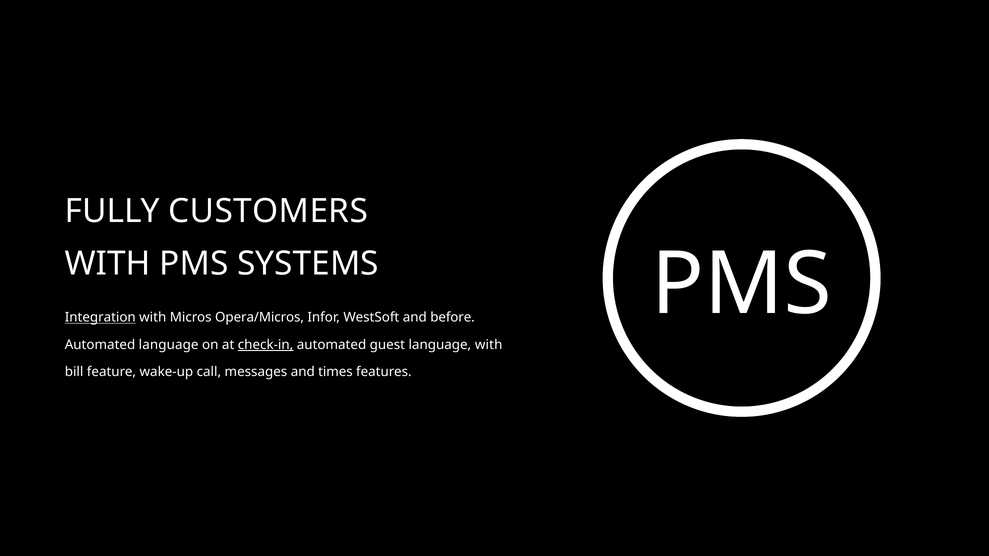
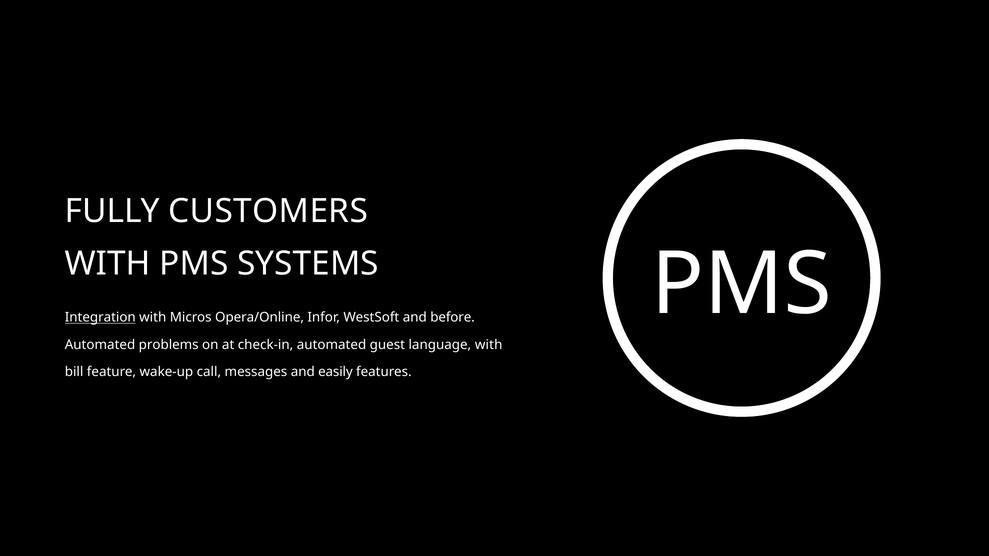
Opera/Micros: Opera/Micros -> Opera/Online
Automated language: language -> problems
check-in underline: present -> none
times: times -> easily
